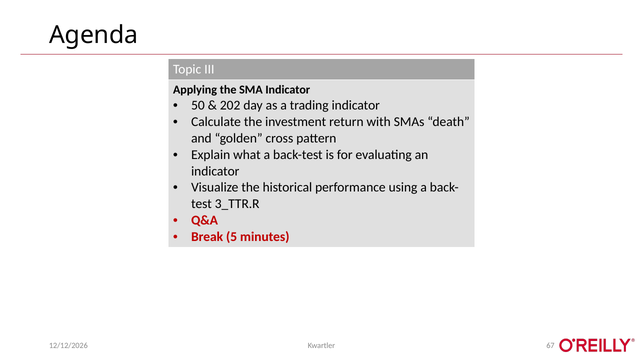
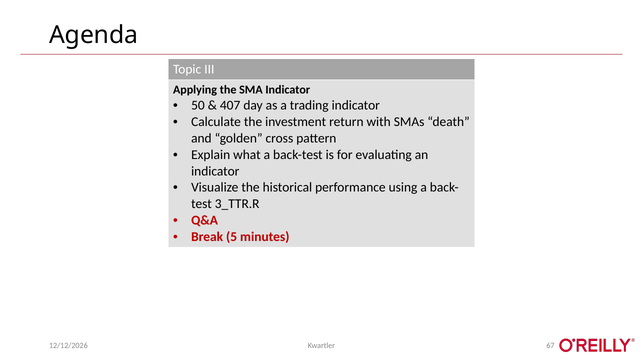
202: 202 -> 407
